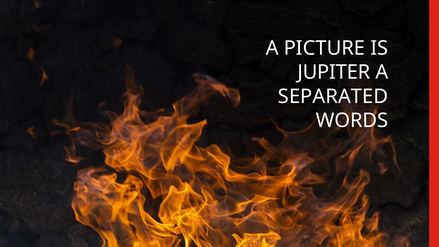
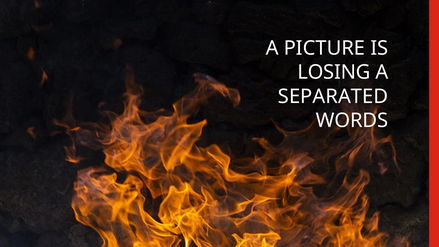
JUPITER: JUPITER -> LOSING
